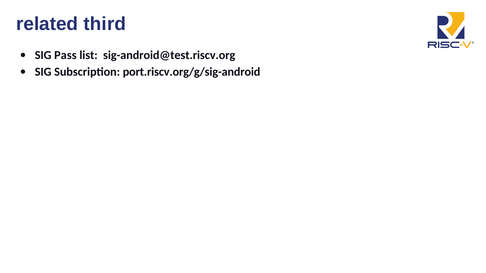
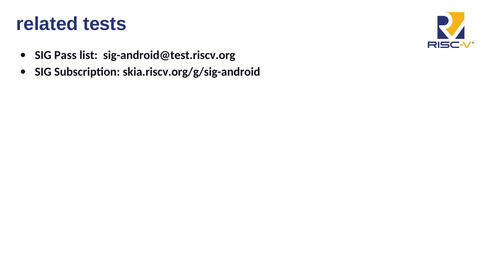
third: third -> tests
port.riscv.org/g/sig-android: port.riscv.org/g/sig-android -> skia.riscv.org/g/sig-android
